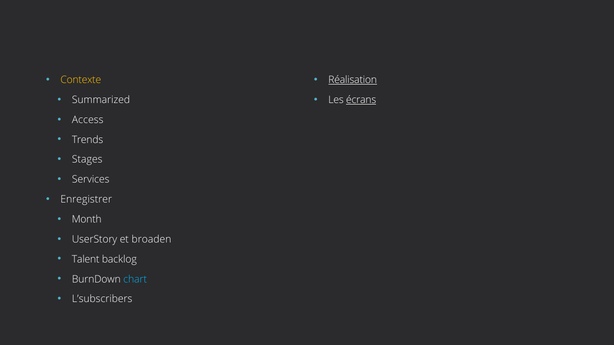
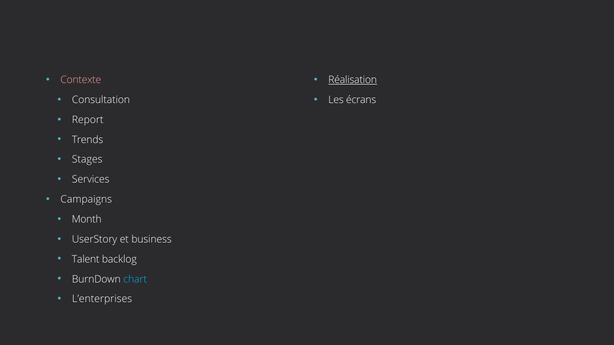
Contexte colour: yellow -> pink
Summarized: Summarized -> Consultation
écrans underline: present -> none
Access: Access -> Report
Enregistrer: Enregistrer -> Campaigns
broaden: broaden -> business
L’subscribers: L’subscribers -> L’enterprises
